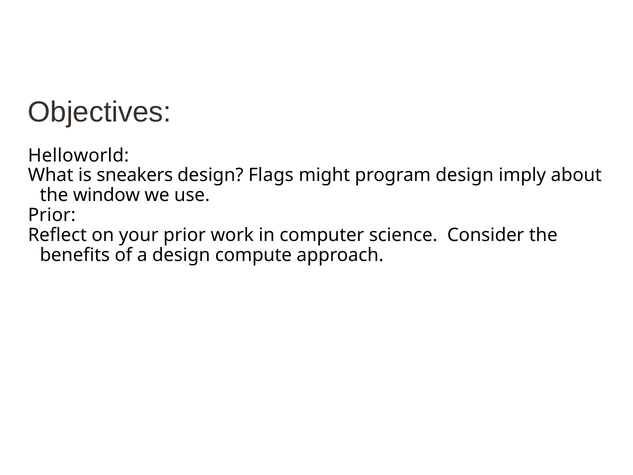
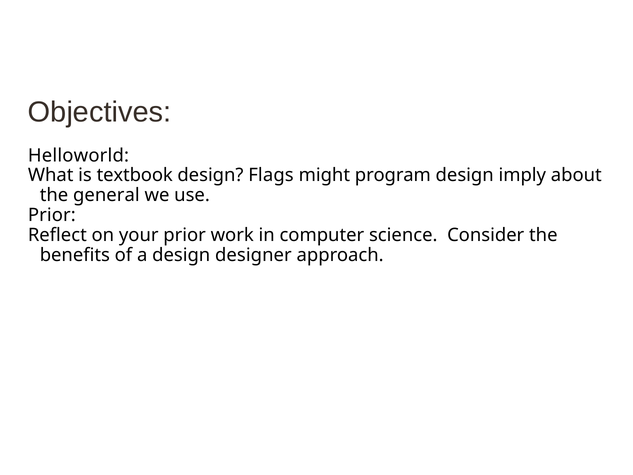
sneakers: sneakers -> textbook
window: window -> general
compute: compute -> designer
